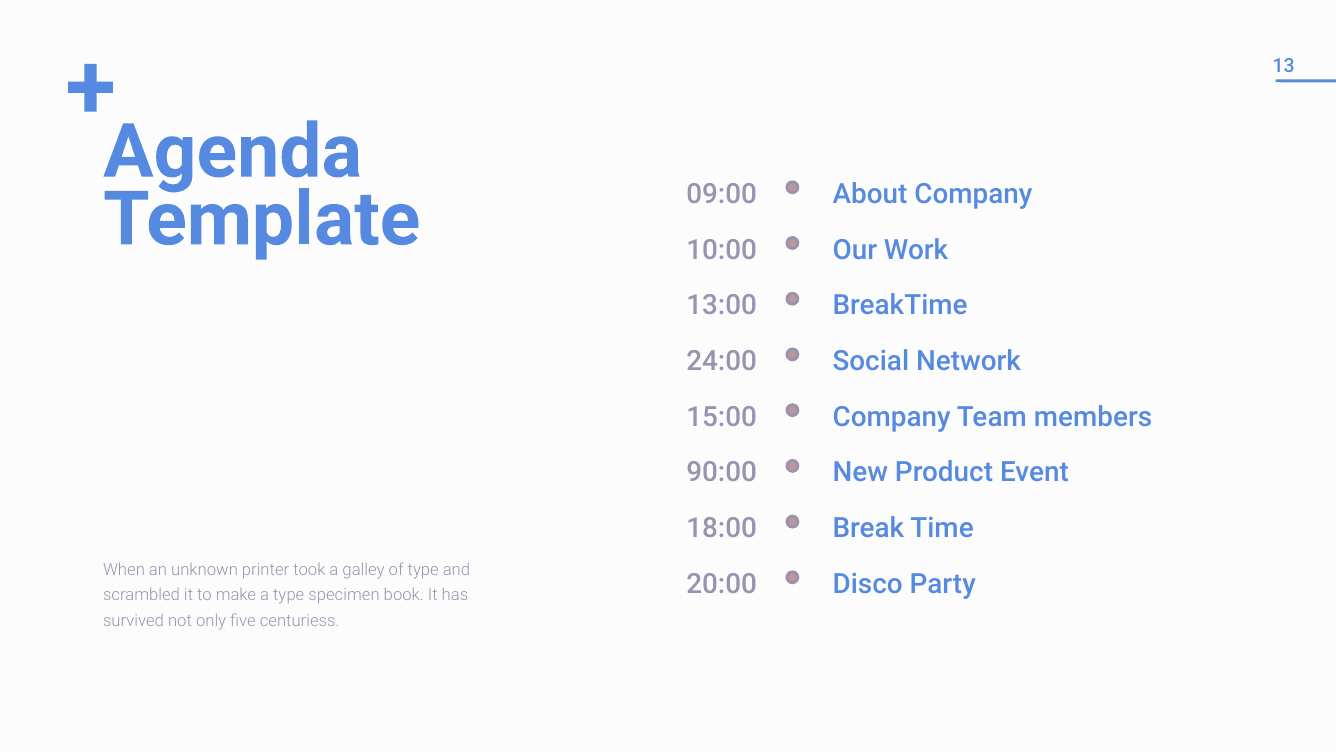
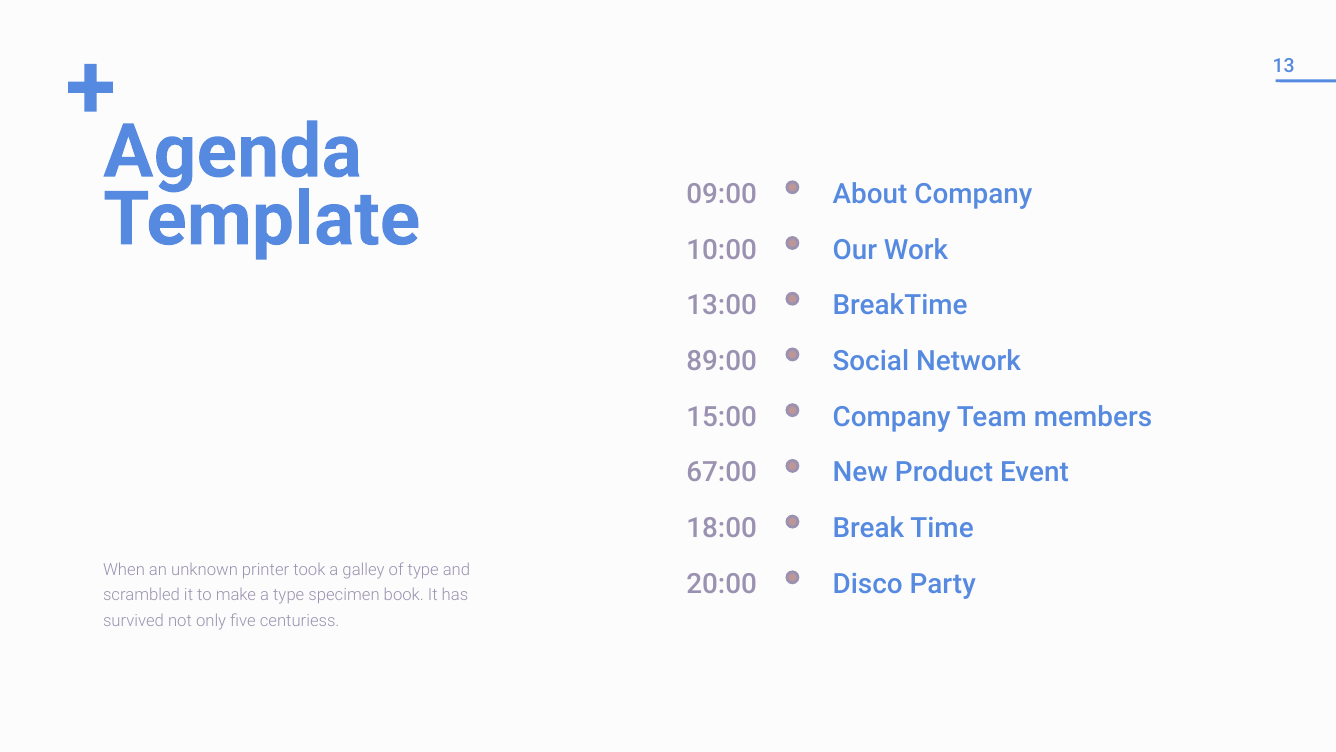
24:00: 24:00 -> 89:00
90:00: 90:00 -> 67:00
